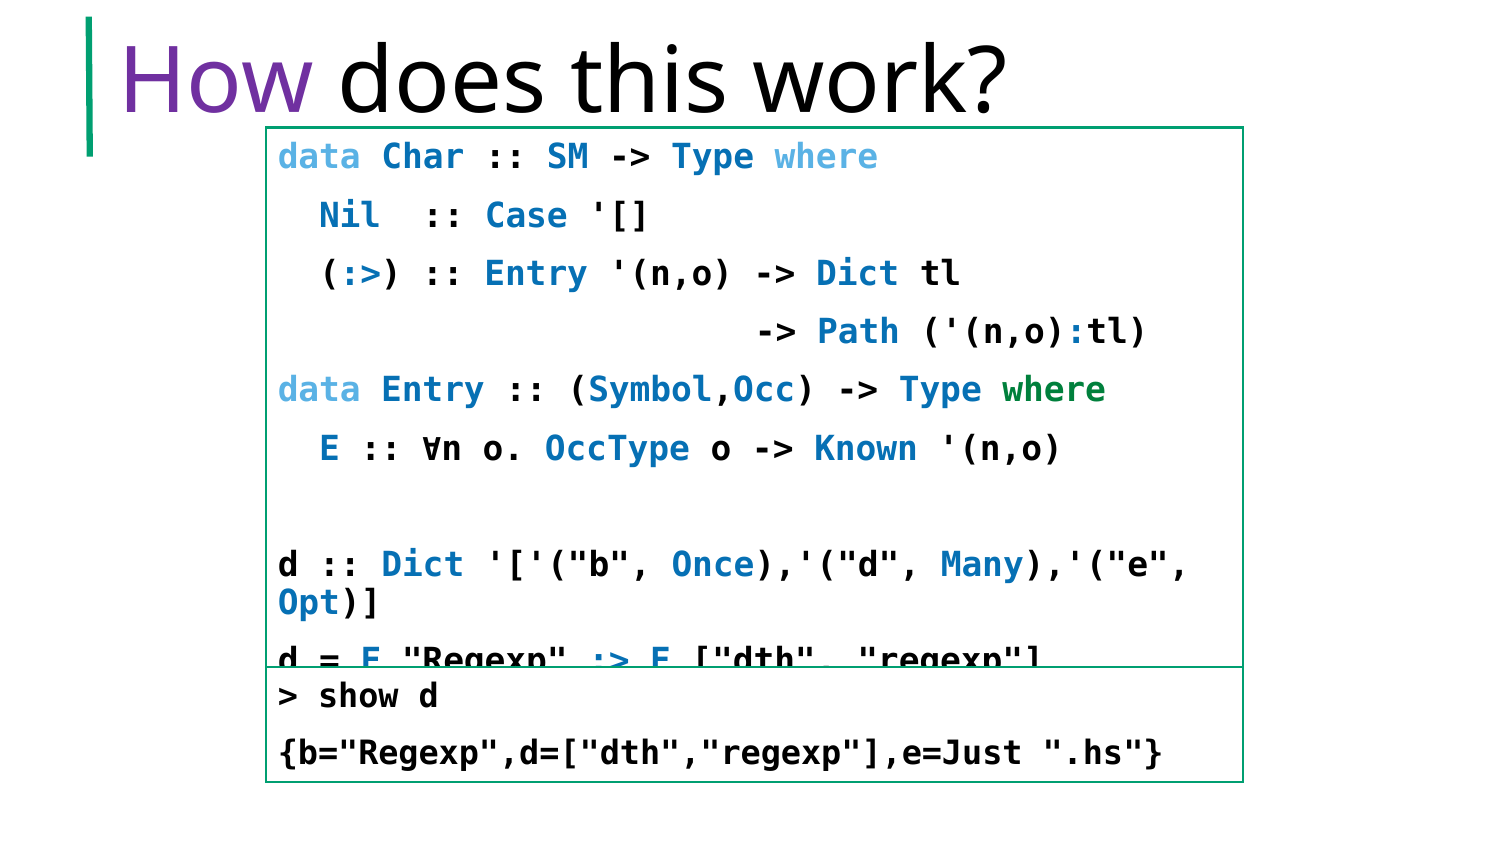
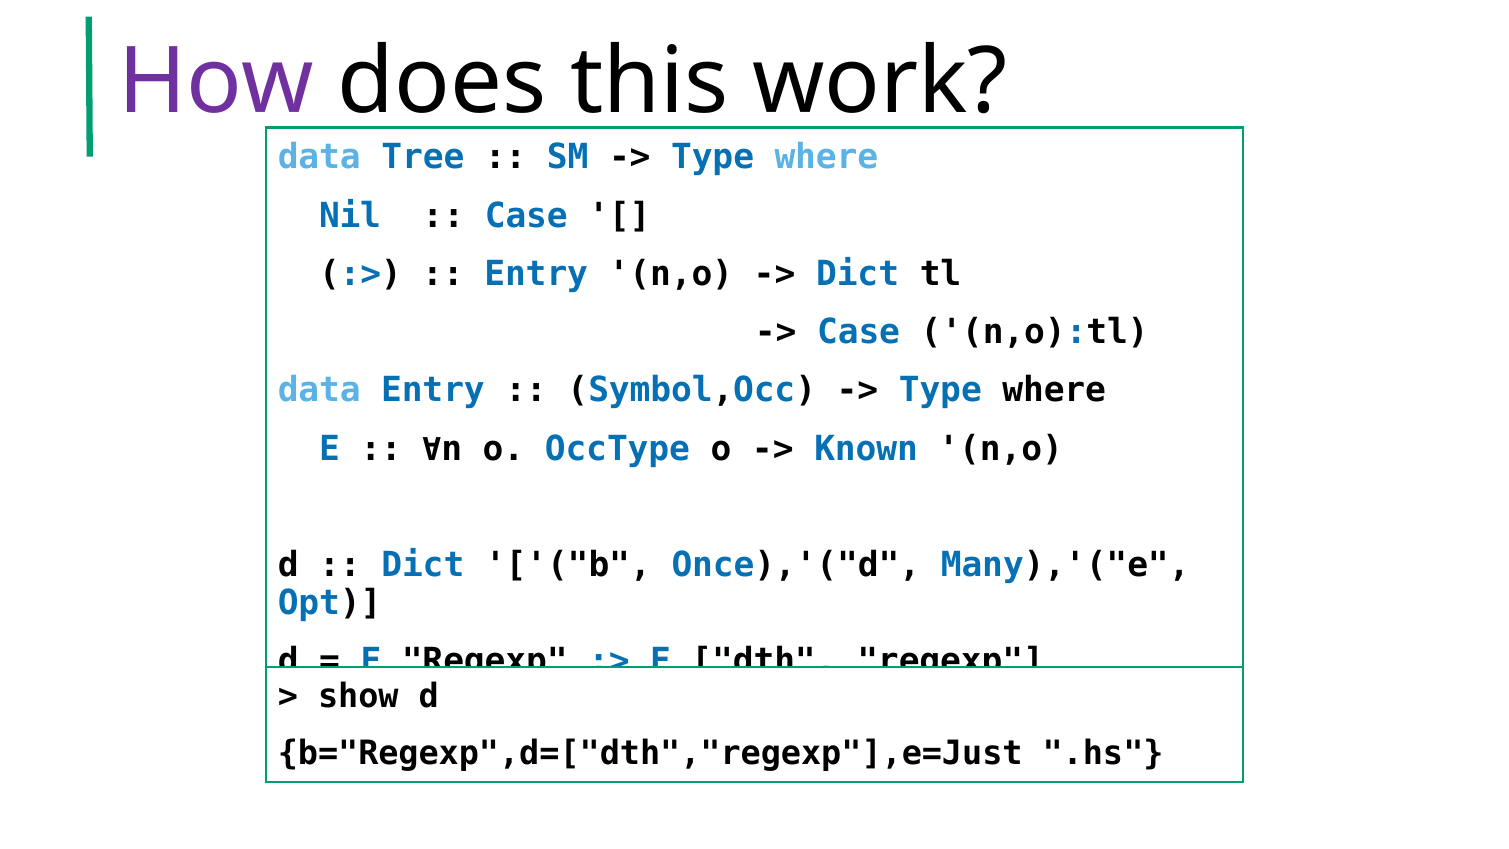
Char: Char -> Tree
Path at (859, 332): Path -> Case
where at (1054, 390) colour: green -> black
